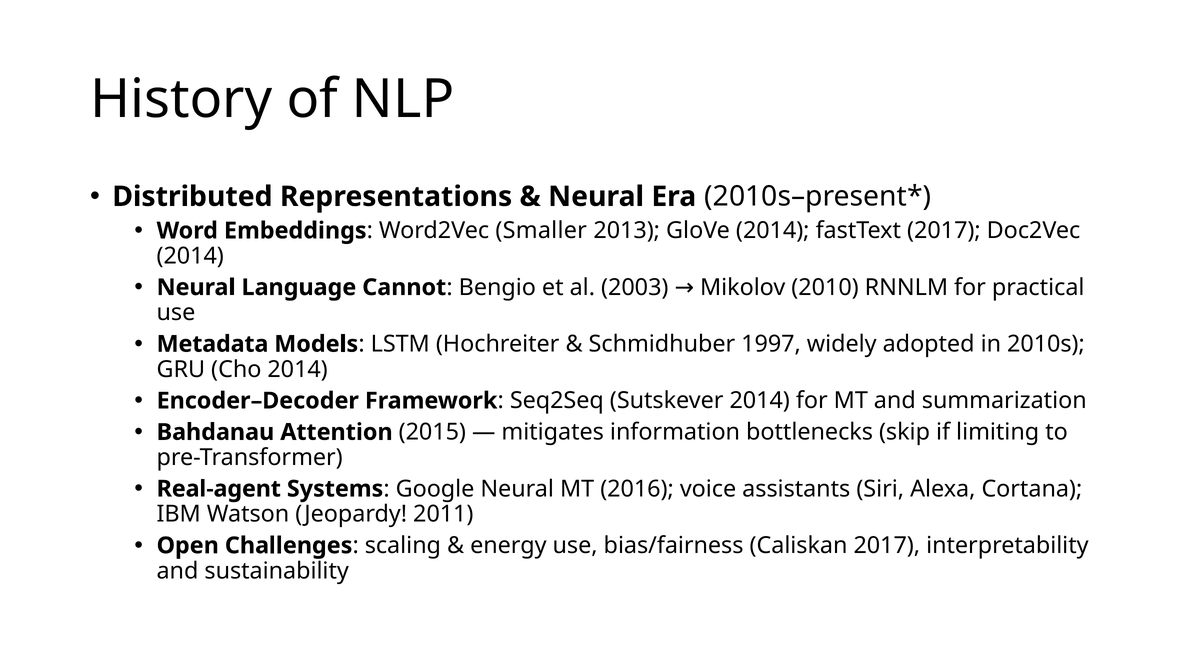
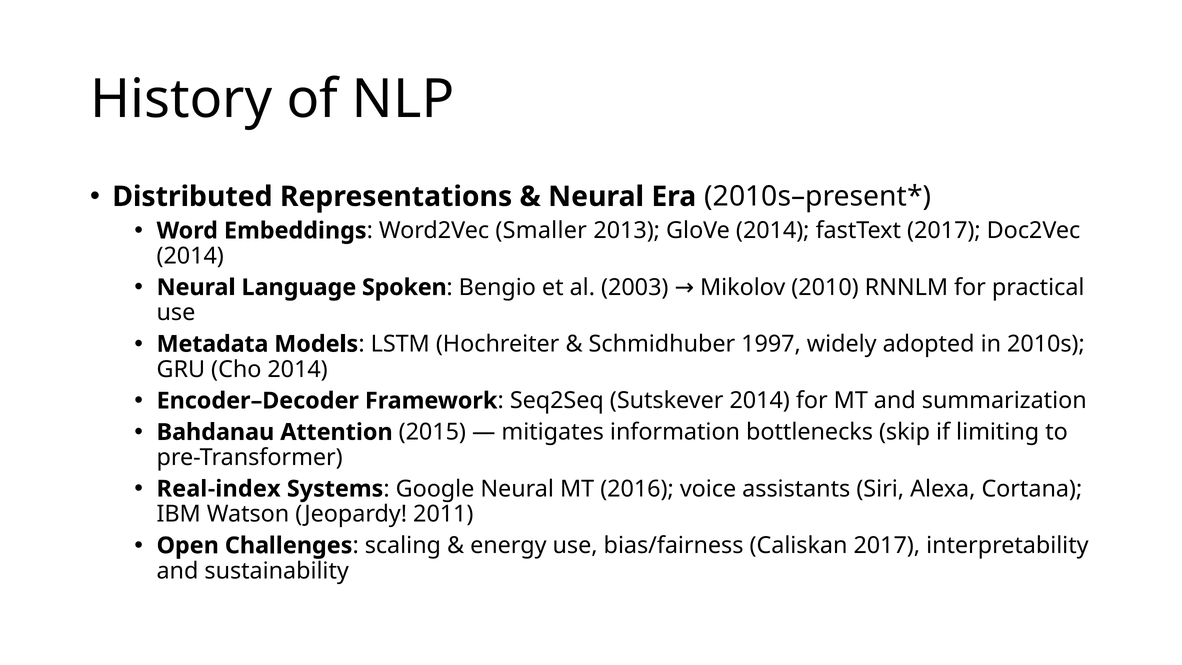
Cannot: Cannot -> Spoken
Real-agent: Real-agent -> Real-index
